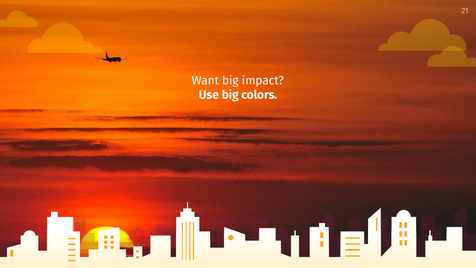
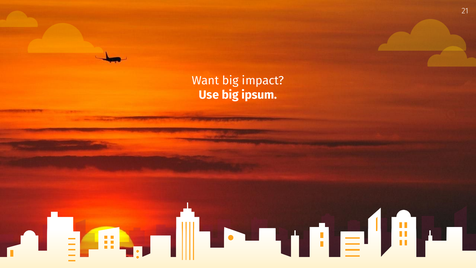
colors: colors -> ipsum
